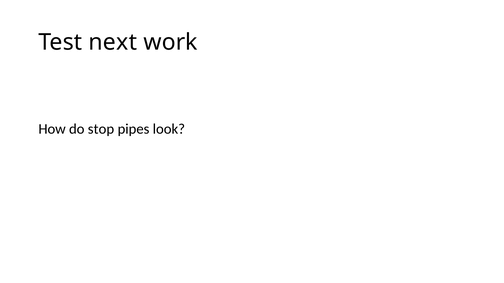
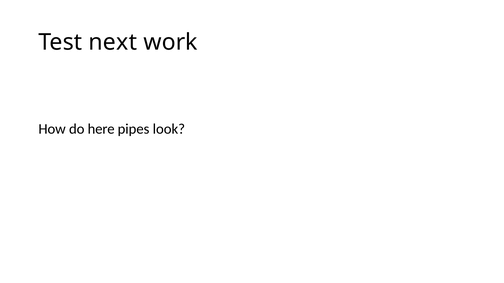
stop: stop -> here
